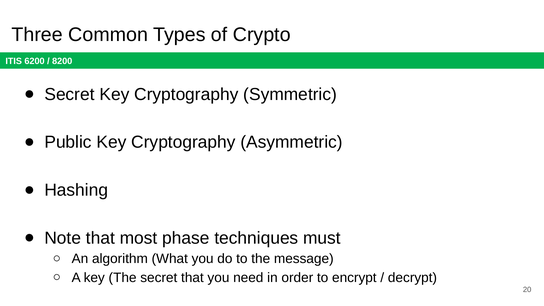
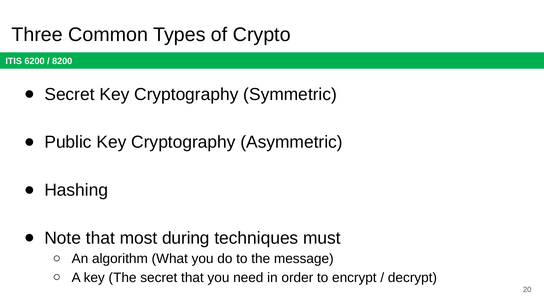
phase: phase -> during
